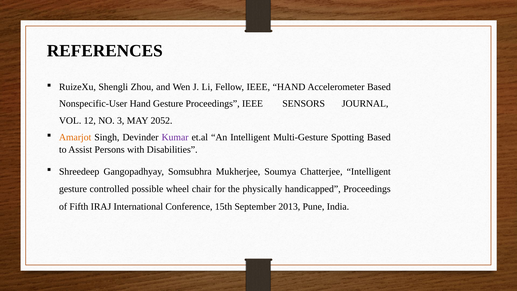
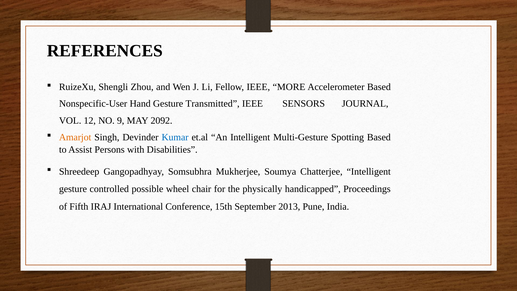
IEEE HAND: HAND -> MORE
Gesture Proceedings: Proceedings -> Transmitted
3: 3 -> 9
2052: 2052 -> 2092
Kumar colour: purple -> blue
